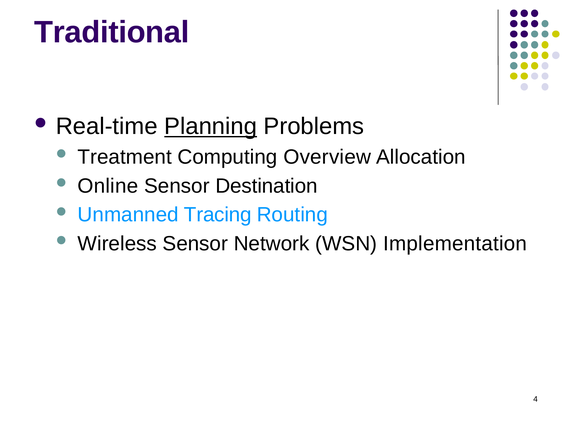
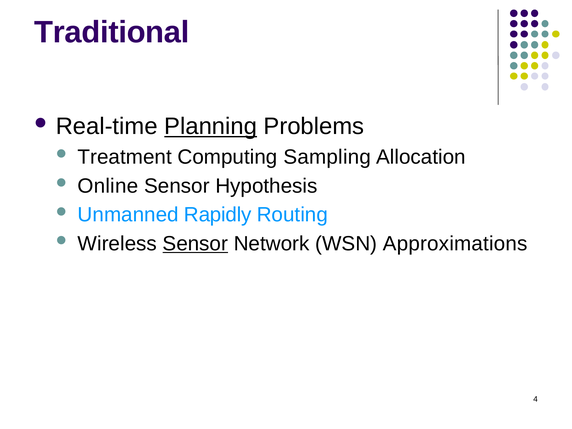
Overview: Overview -> Sampling
Destination: Destination -> Hypothesis
Tracing: Tracing -> Rapidly
Sensor at (195, 244) underline: none -> present
Implementation: Implementation -> Approximations
